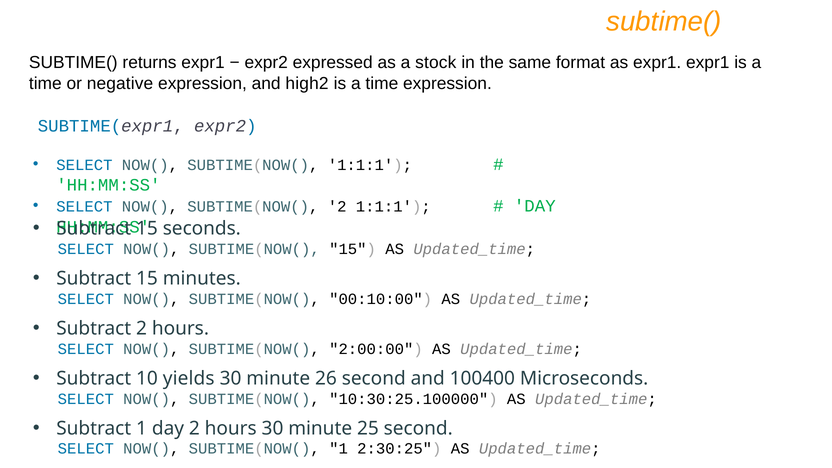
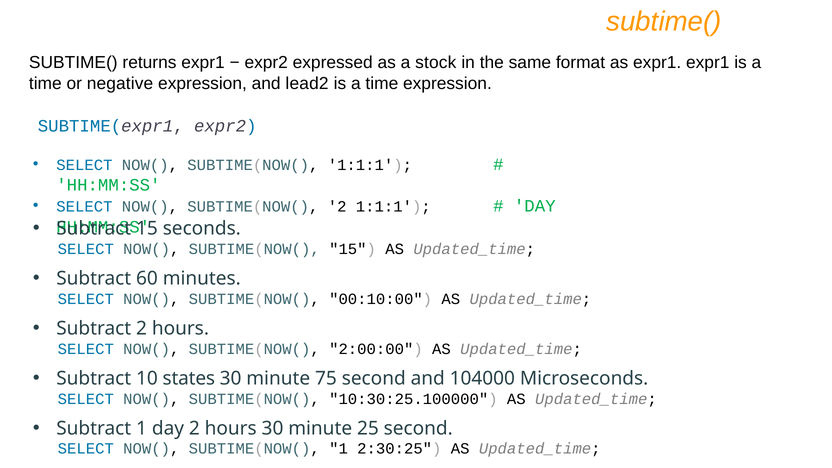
high2: high2 -> lead2
15 at (147, 279): 15 -> 60
yields: yields -> states
26: 26 -> 75
100400: 100400 -> 104000
